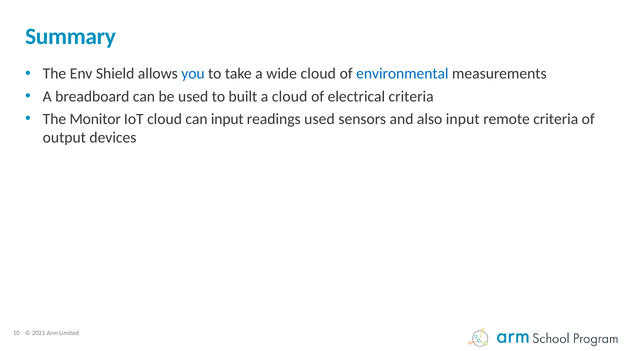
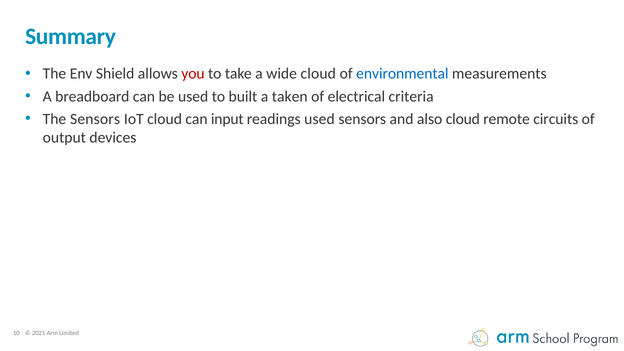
you colour: blue -> red
a cloud: cloud -> taken
The Monitor: Monitor -> Sensors
also input: input -> cloud
remote criteria: criteria -> circuits
